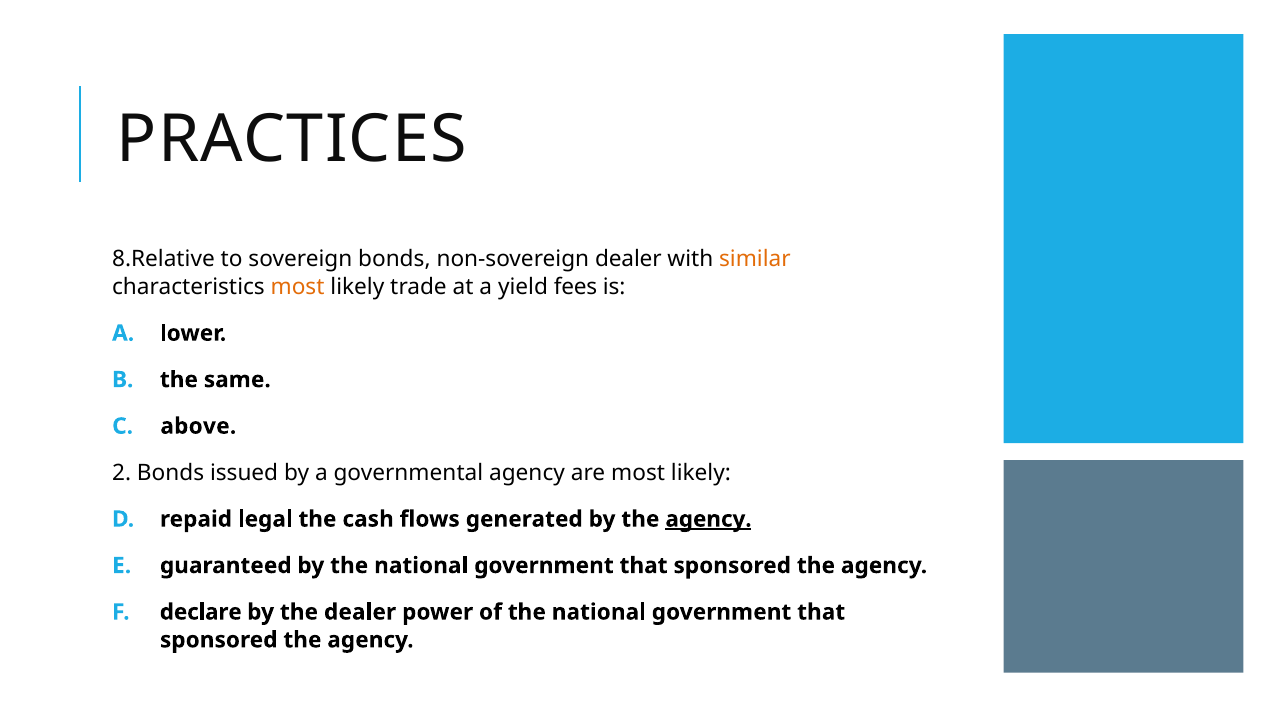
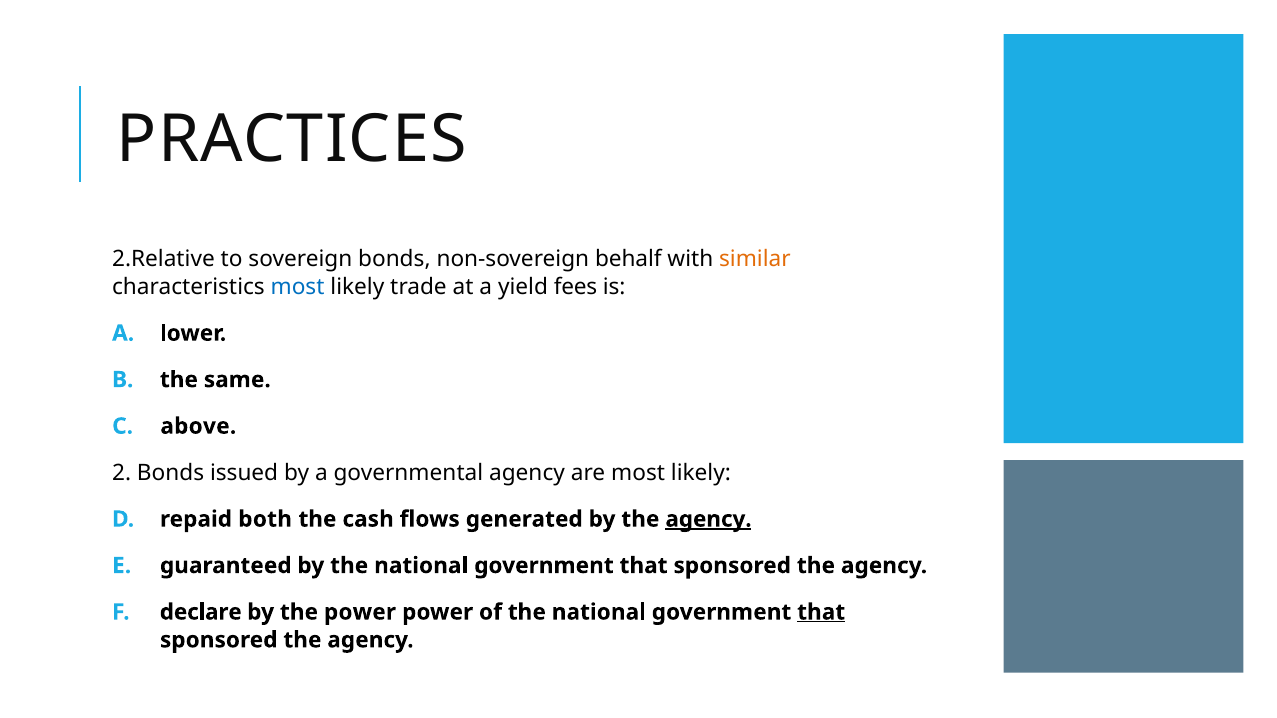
8.Relative: 8.Relative -> 2.Relative
non-sovereign dealer: dealer -> behalf
most at (298, 287) colour: orange -> blue
legal: legal -> both
the dealer: dealer -> power
that at (821, 612) underline: none -> present
